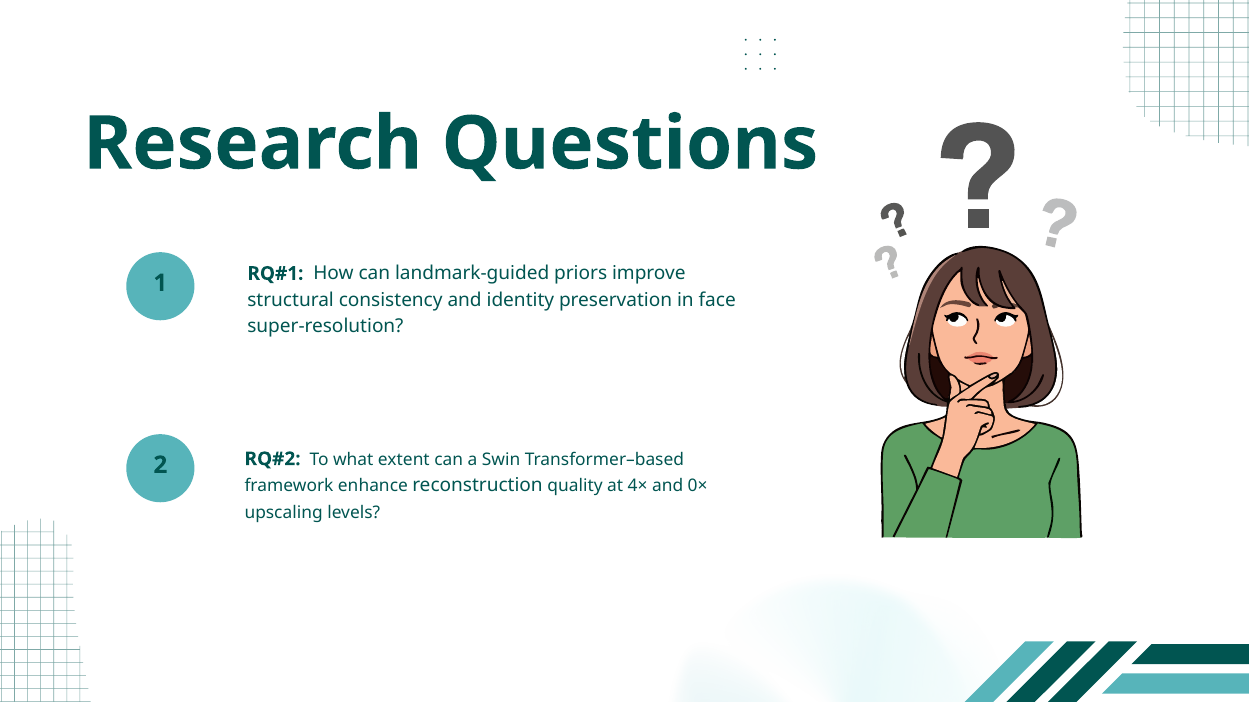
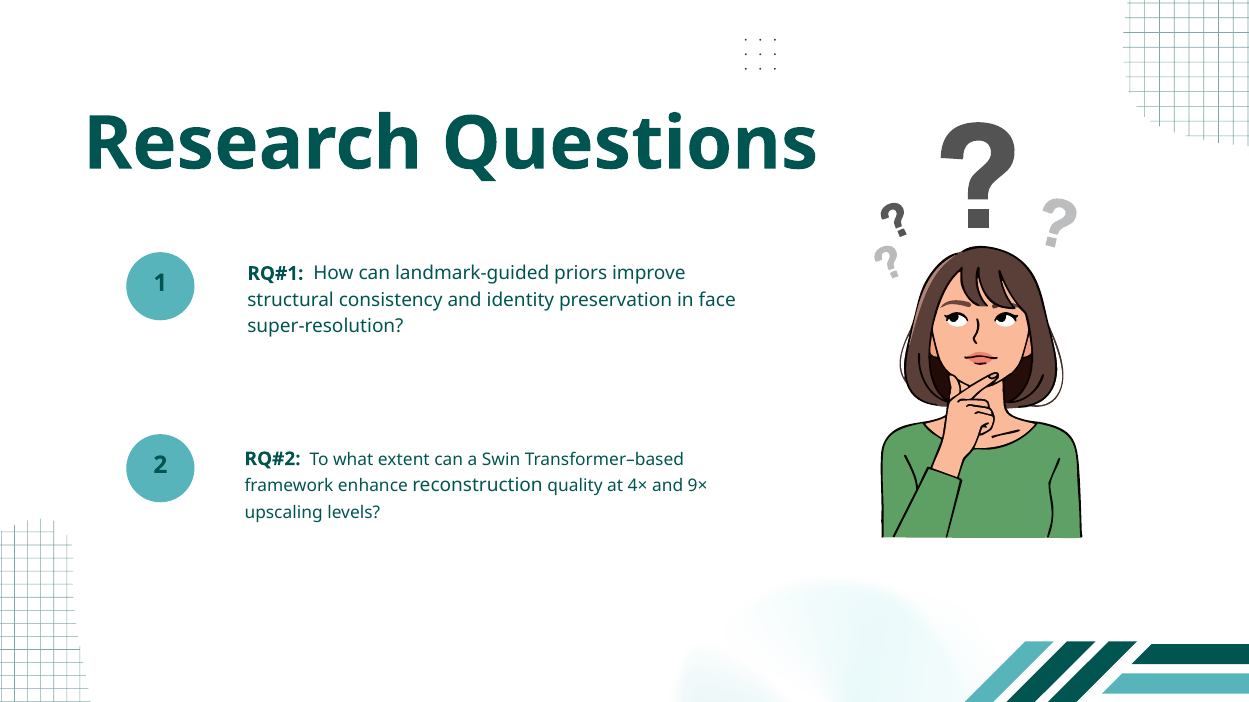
0×: 0× -> 9×
